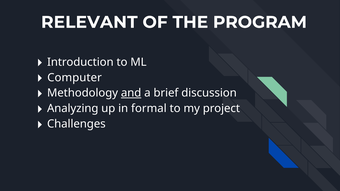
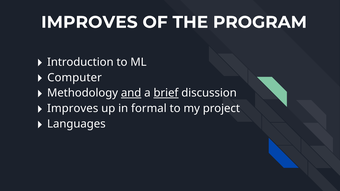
RELEVANT at (89, 22): RELEVANT -> IMPROVES
brief underline: none -> present
Analyzing at (73, 109): Analyzing -> Improves
Challenges: Challenges -> Languages
